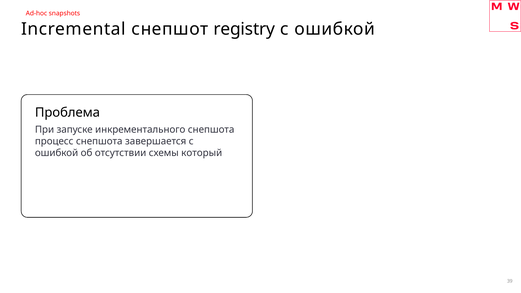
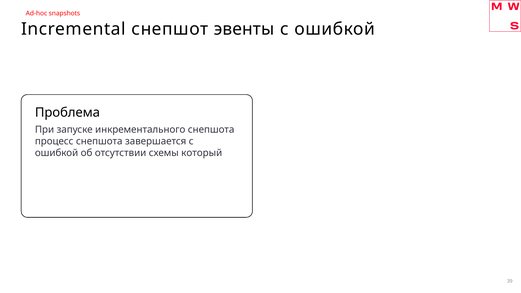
registry: registry -> эвенты
